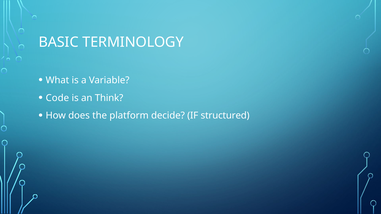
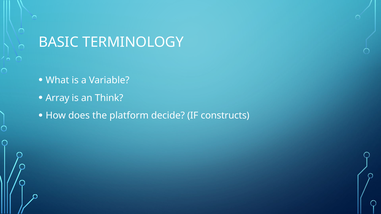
Code: Code -> Array
structured: structured -> constructs
